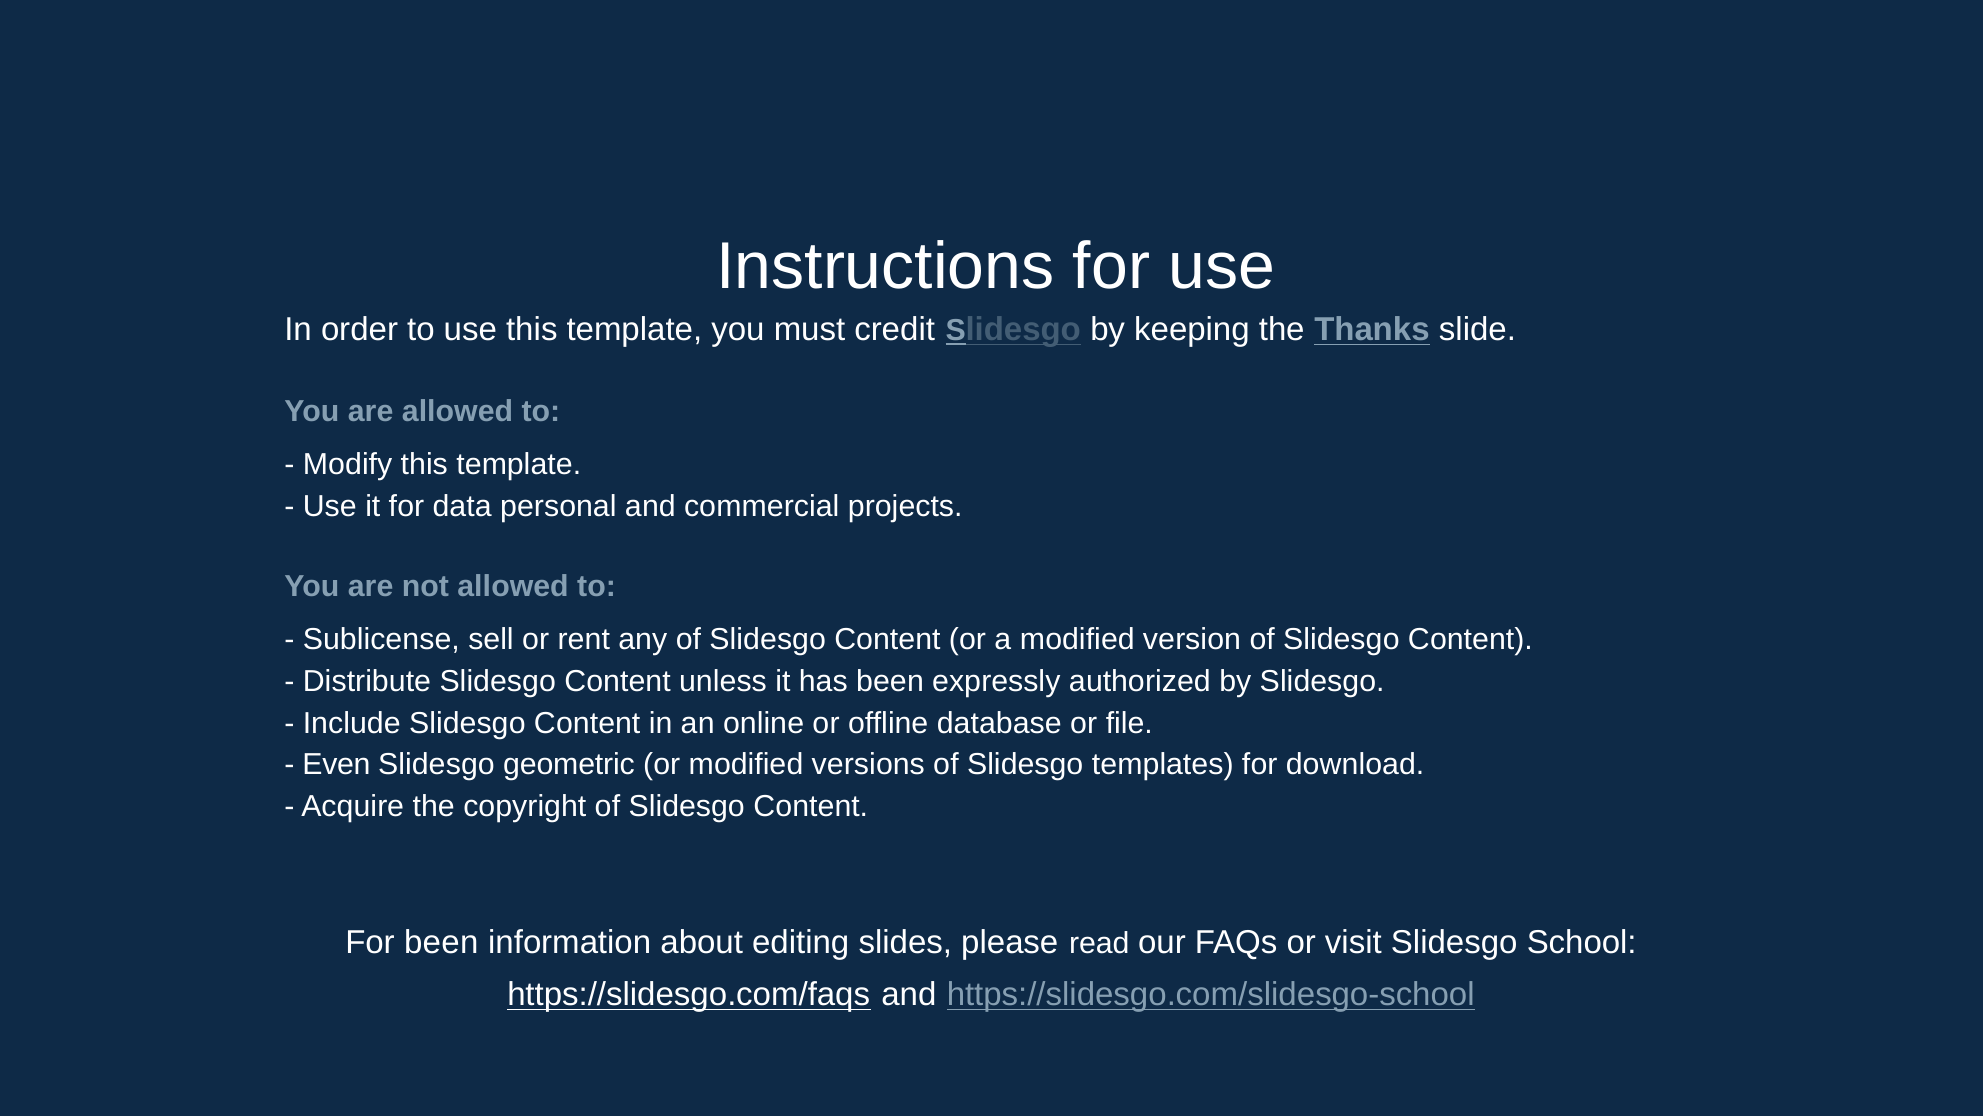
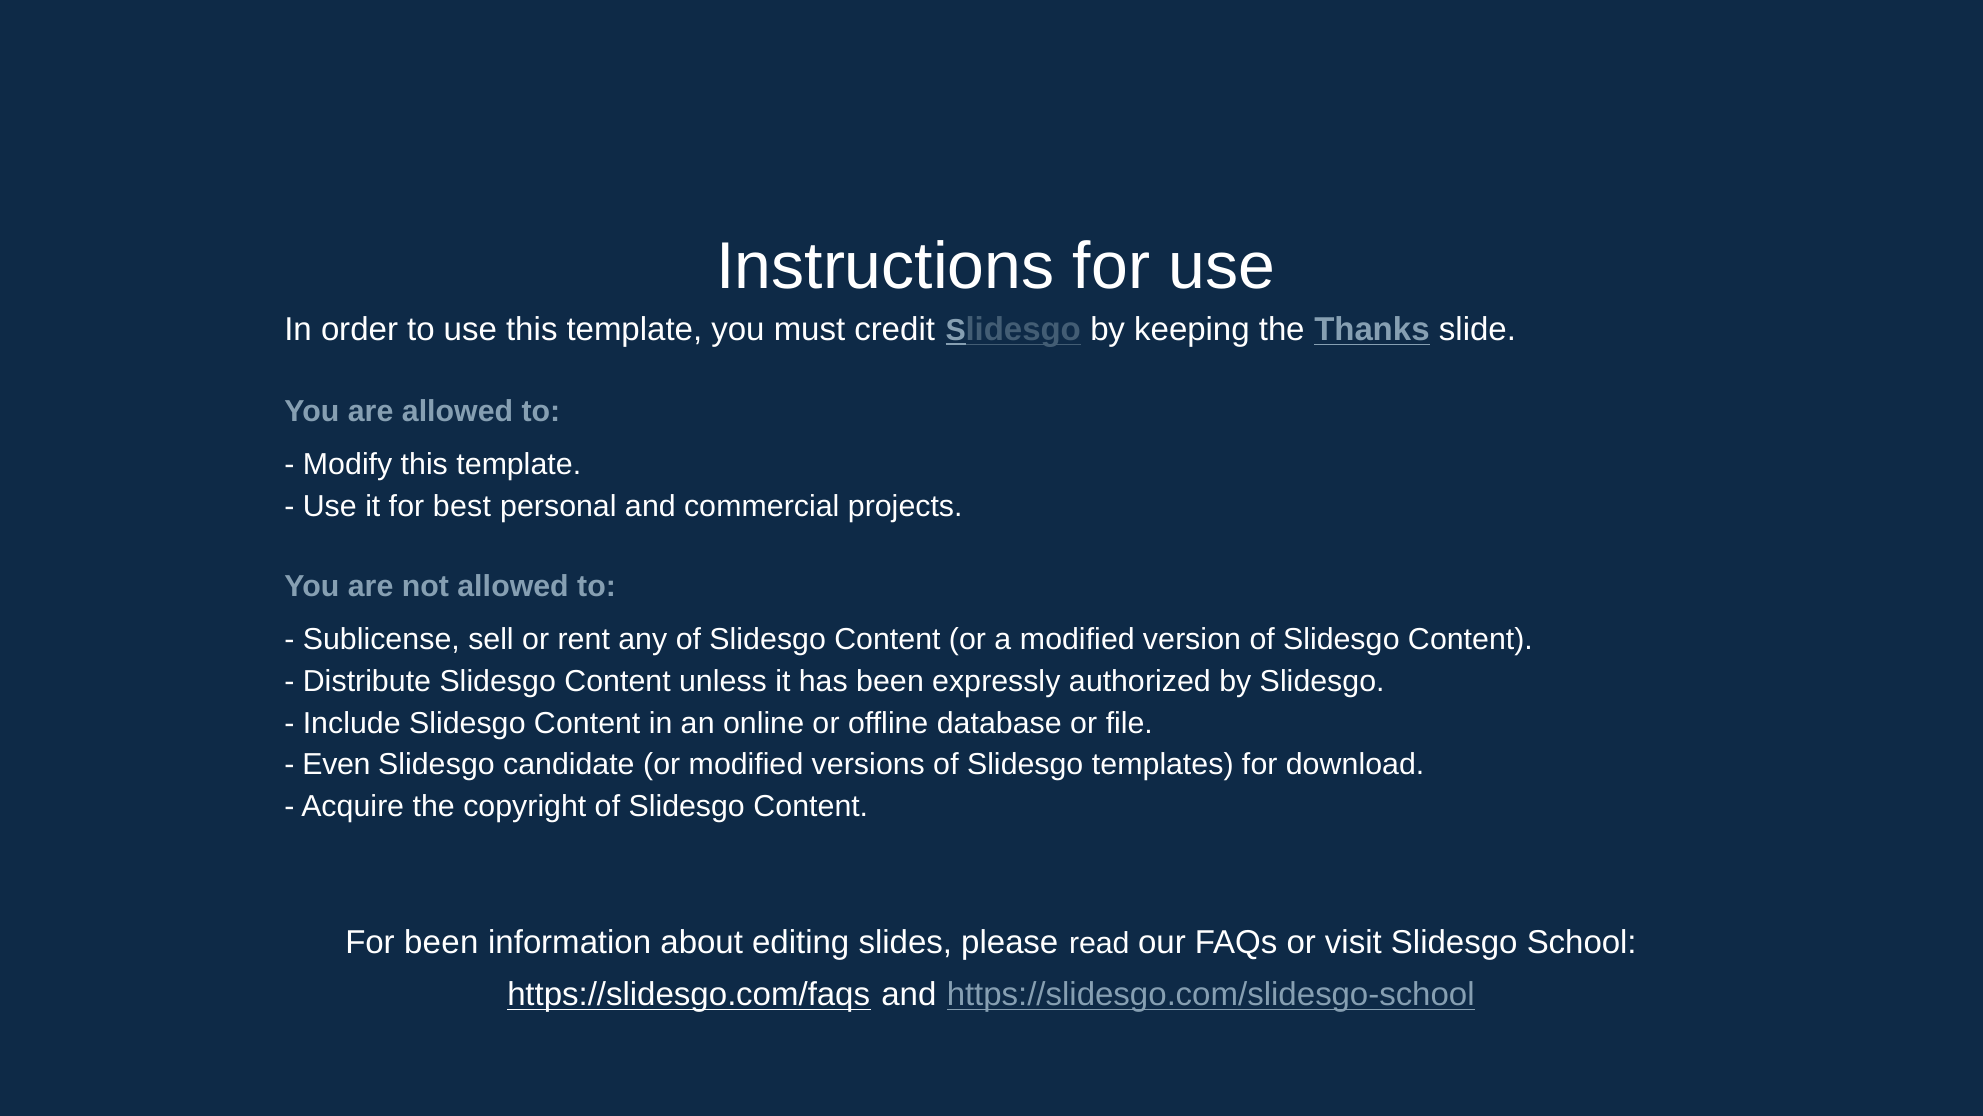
data: data -> best
geometric: geometric -> candidate
